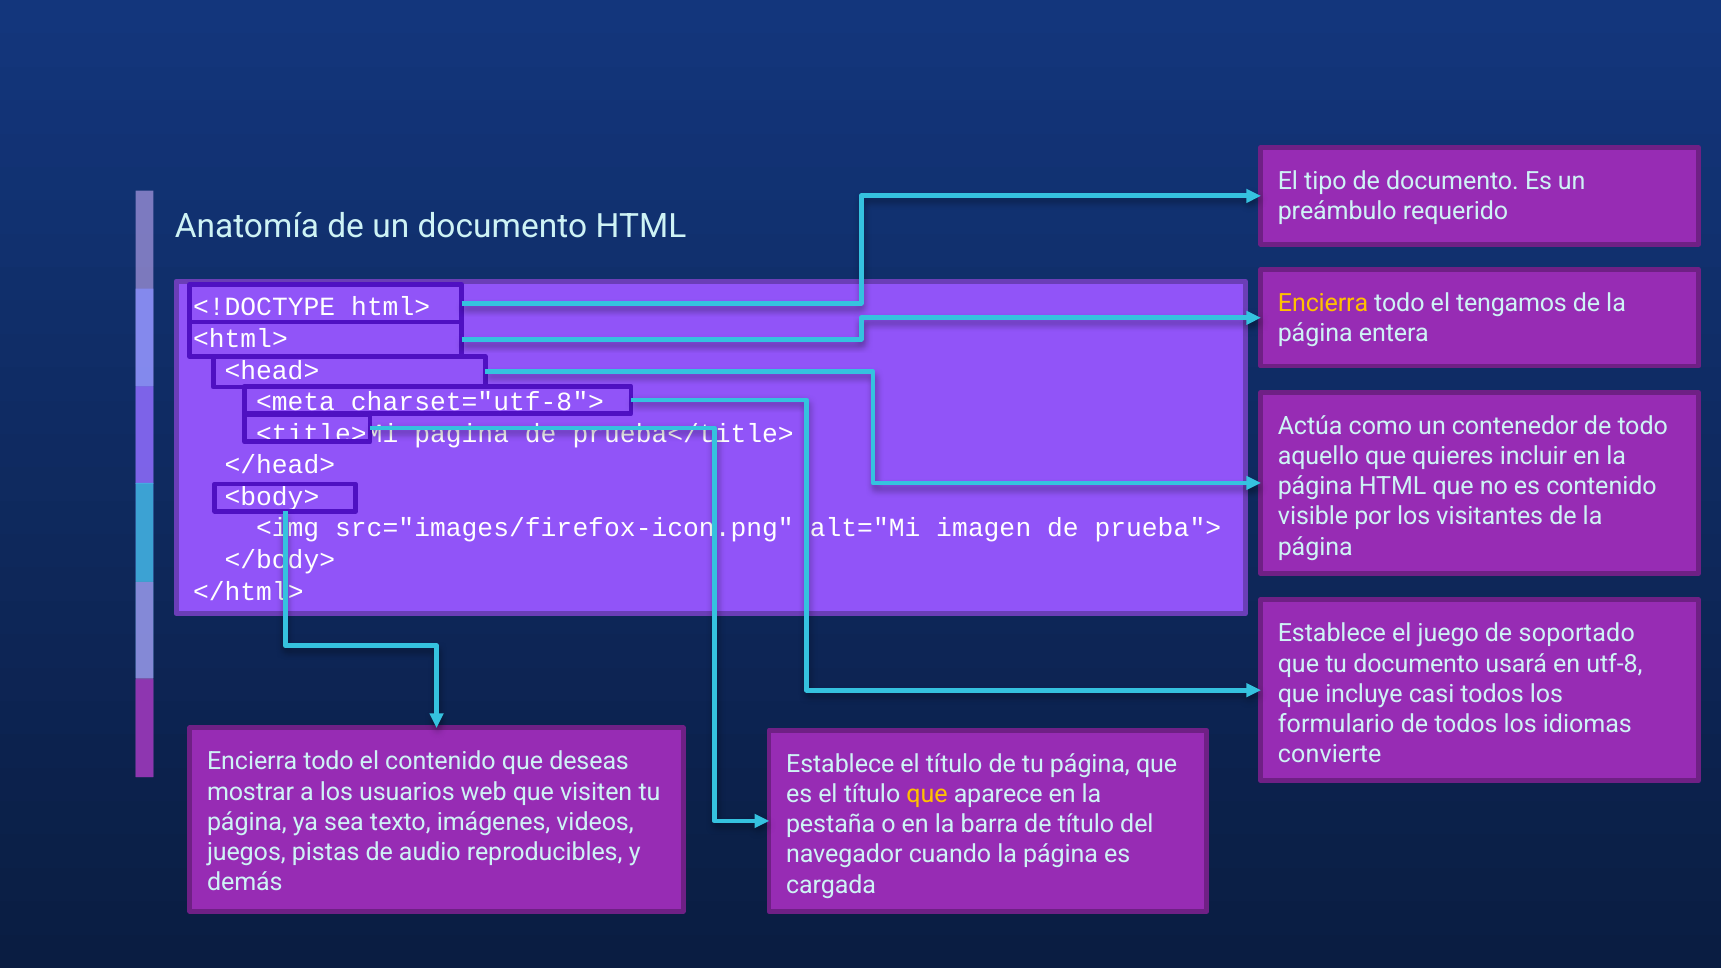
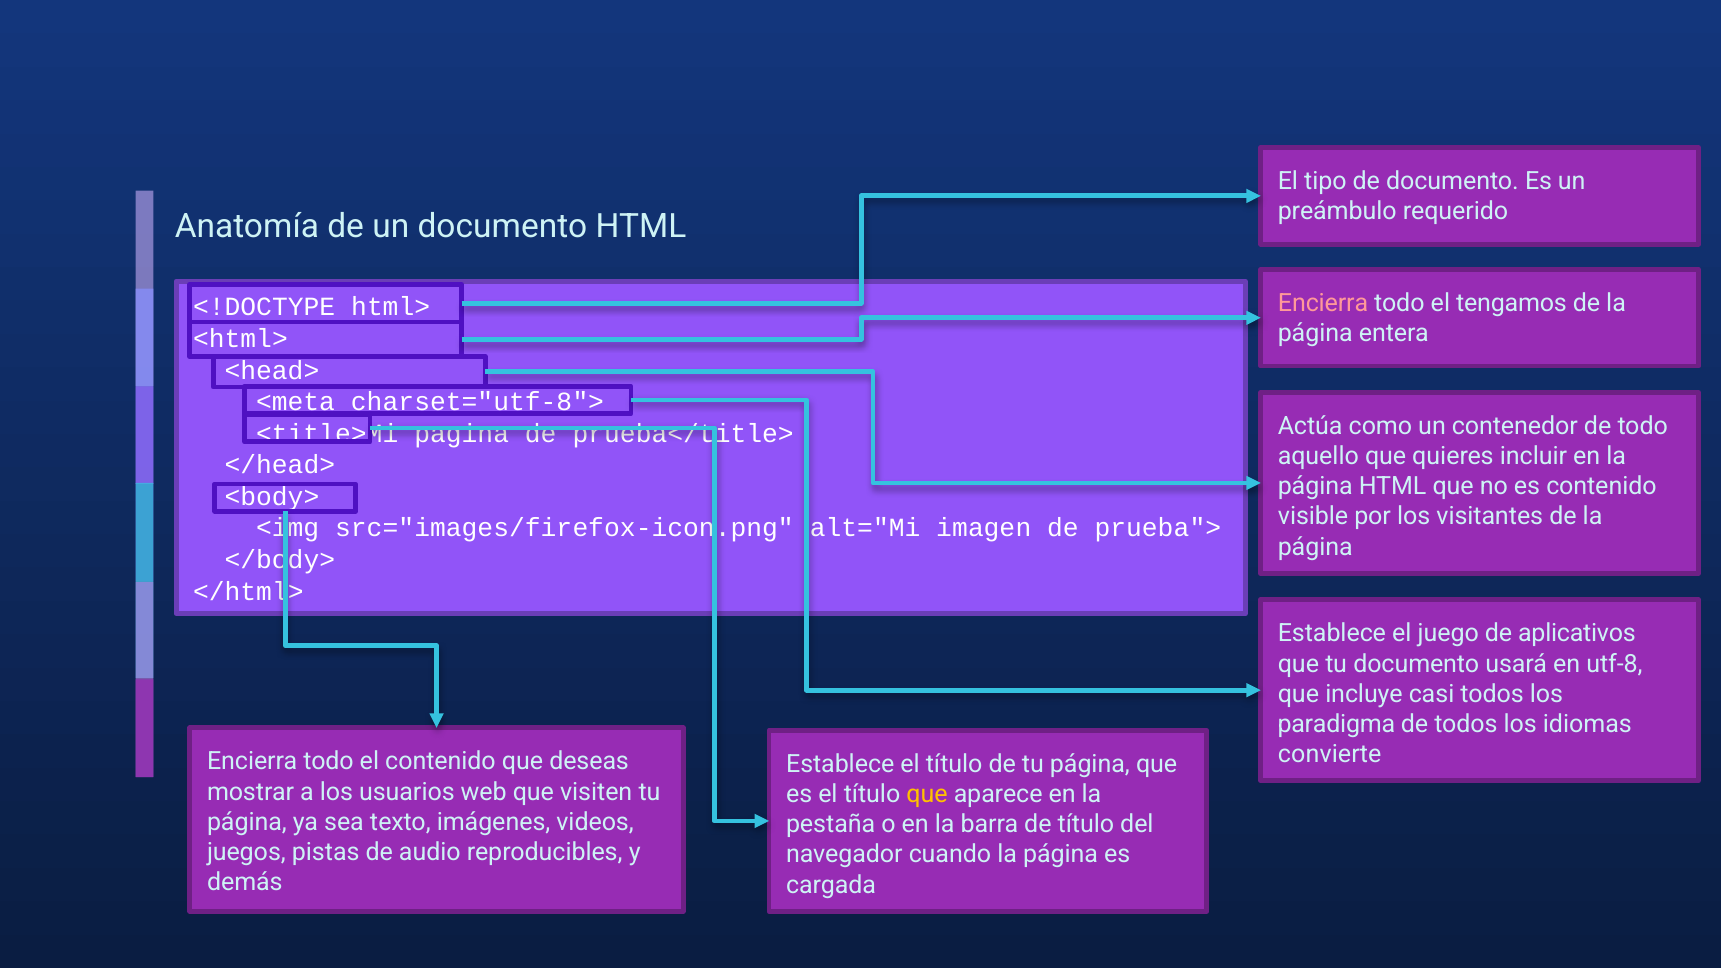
Encierra at (1323, 303) colour: yellow -> pink
soportado: soportado -> aplicativos
formulario: formulario -> paradigma
